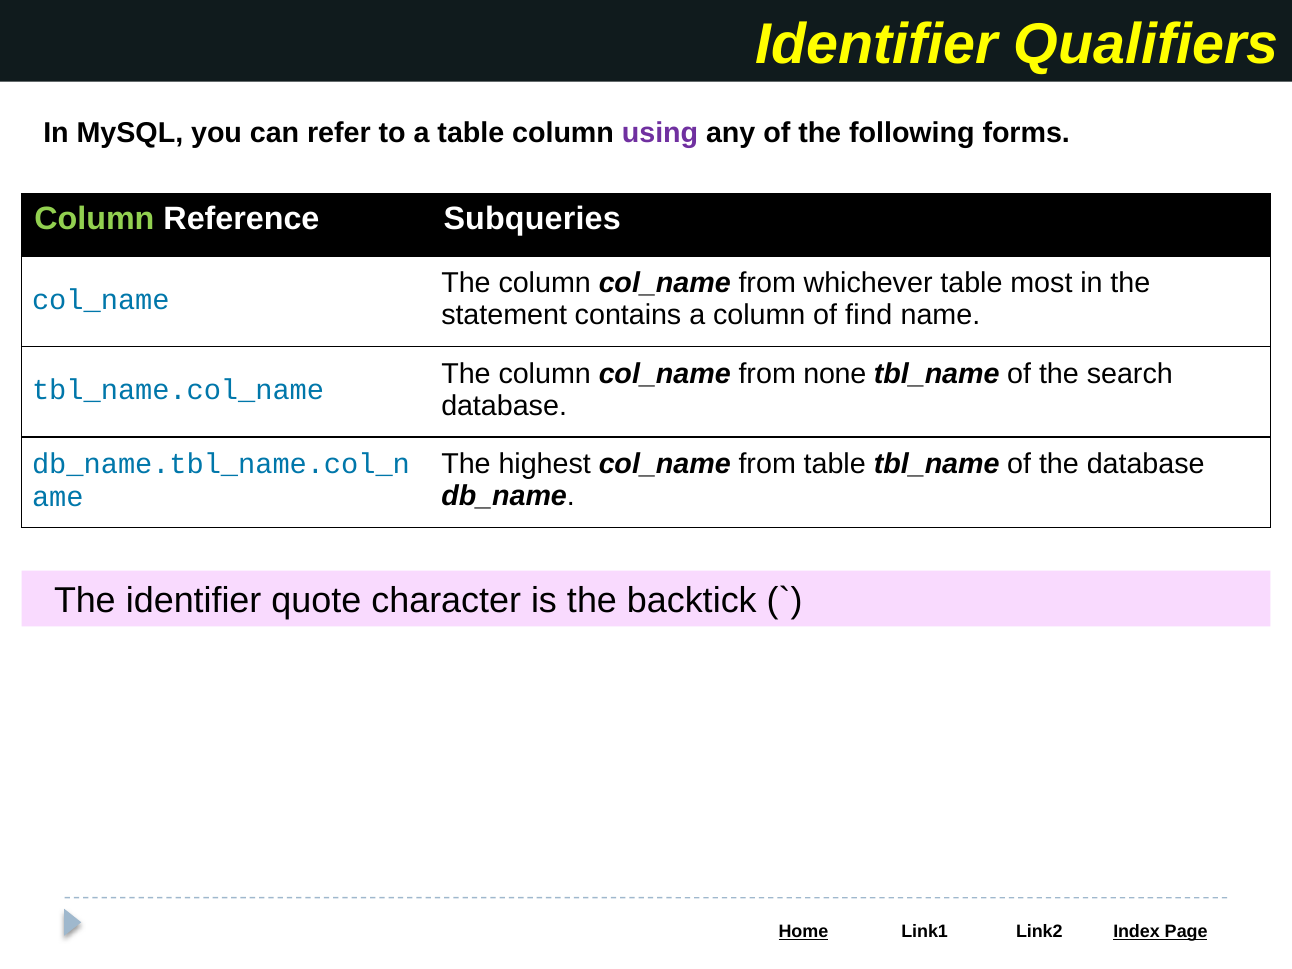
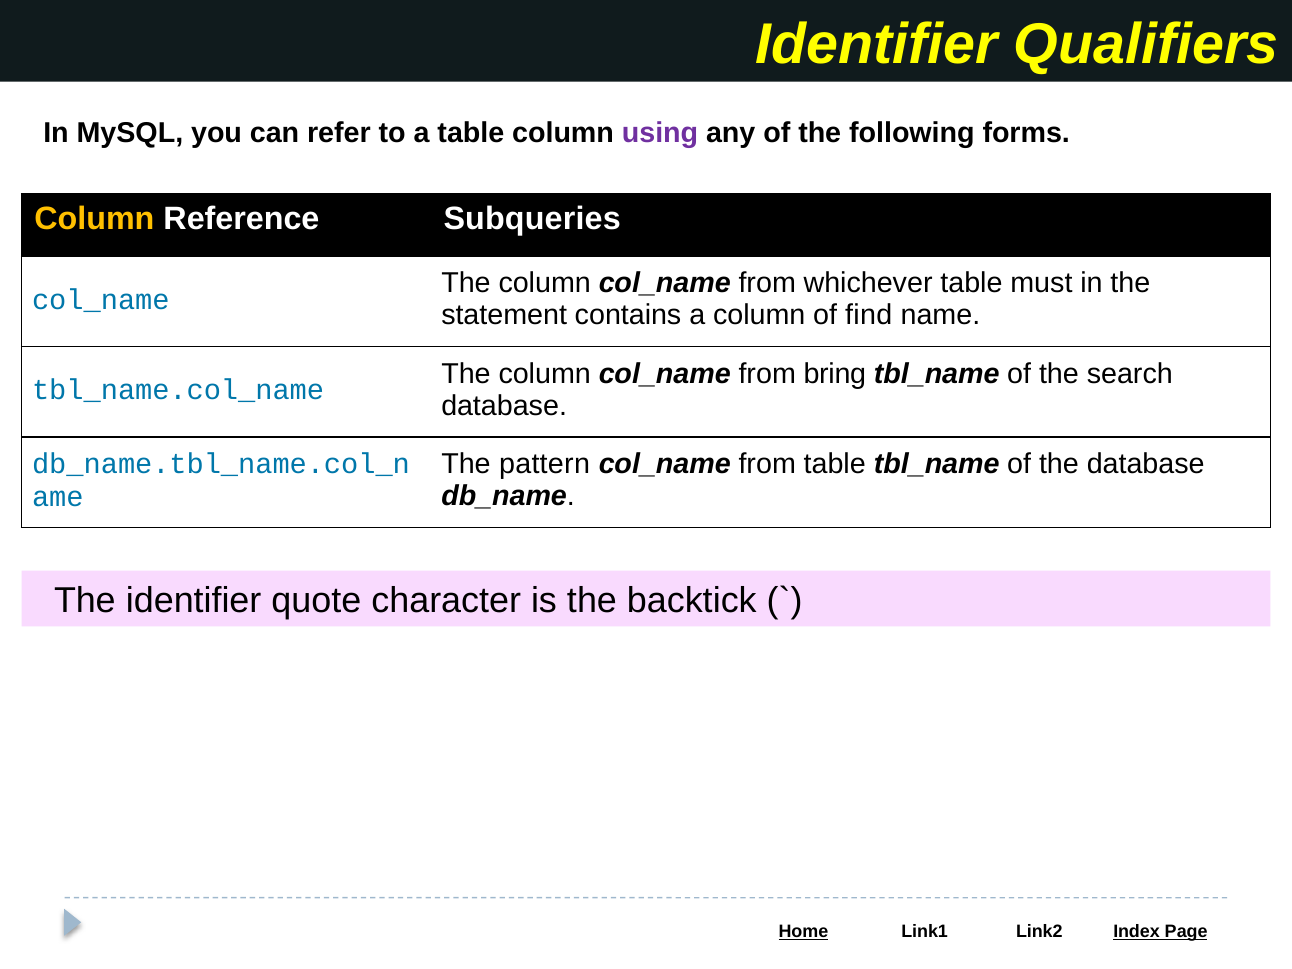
Column at (94, 219) colour: light green -> yellow
most: most -> must
none: none -> bring
highest: highest -> pattern
